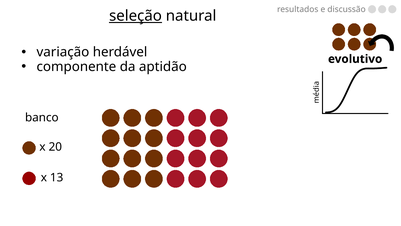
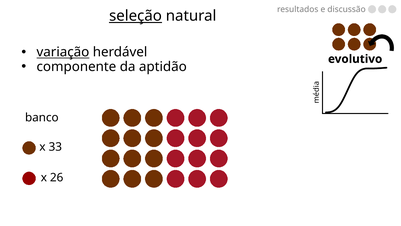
variação underline: none -> present
20: 20 -> 33
13: 13 -> 26
